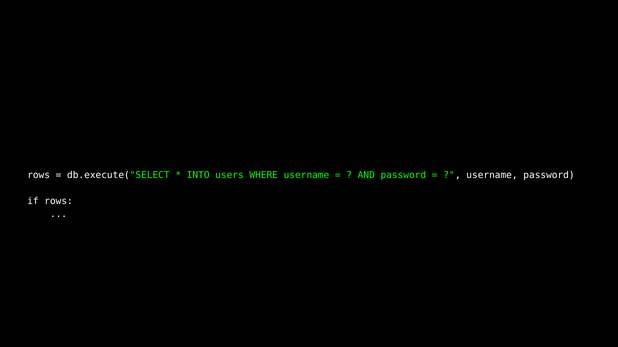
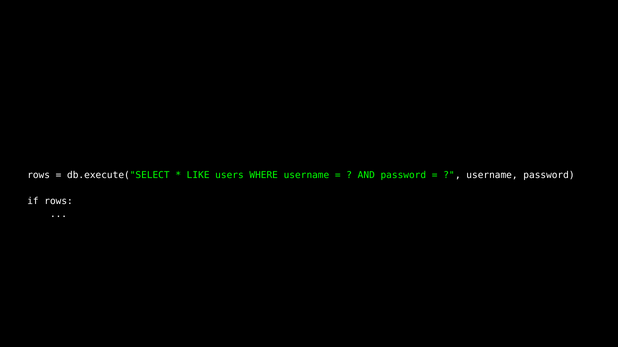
INTO: INTO -> LIKE
